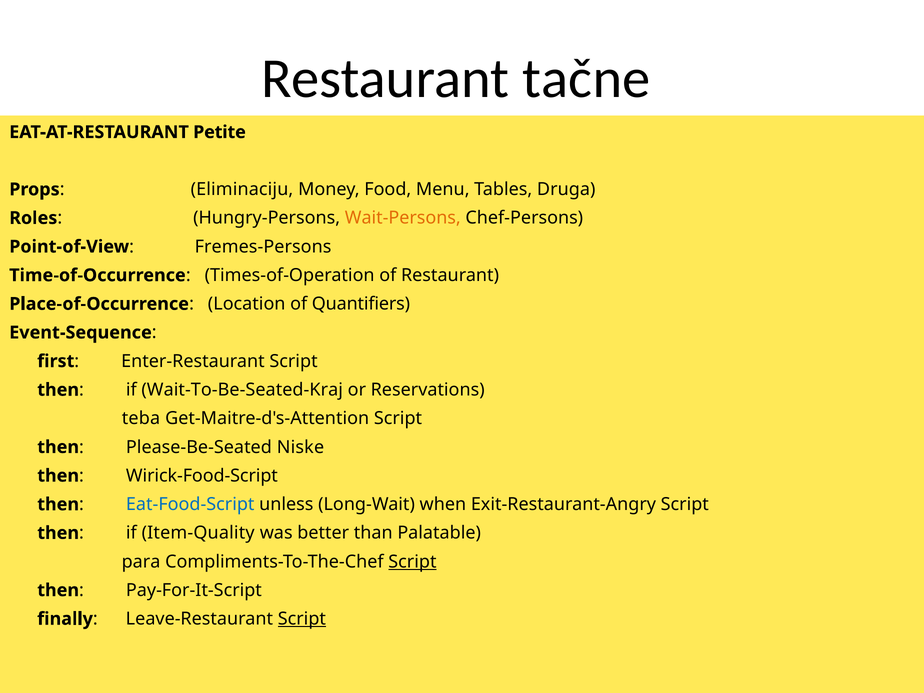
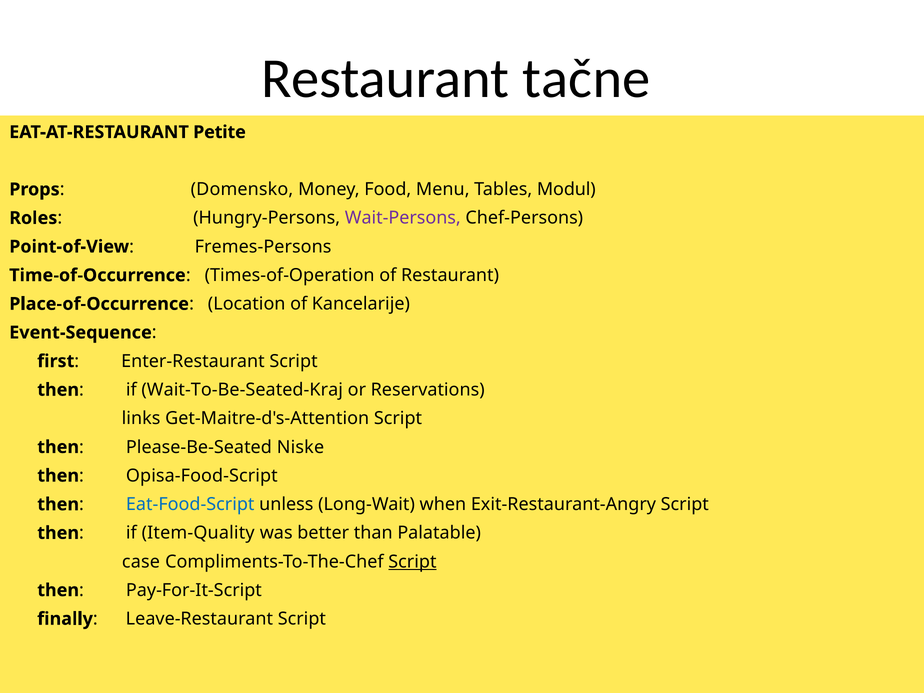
Eliminaciju: Eliminaciju -> Domensko
Druga: Druga -> Modul
Wait-Persons colour: orange -> purple
Quantifiers: Quantifiers -> Kancelarije
teba: teba -> links
Wirick-Food-Script: Wirick-Food-Script -> Opisa-Food-Script
para: para -> case
Script at (302, 619) underline: present -> none
